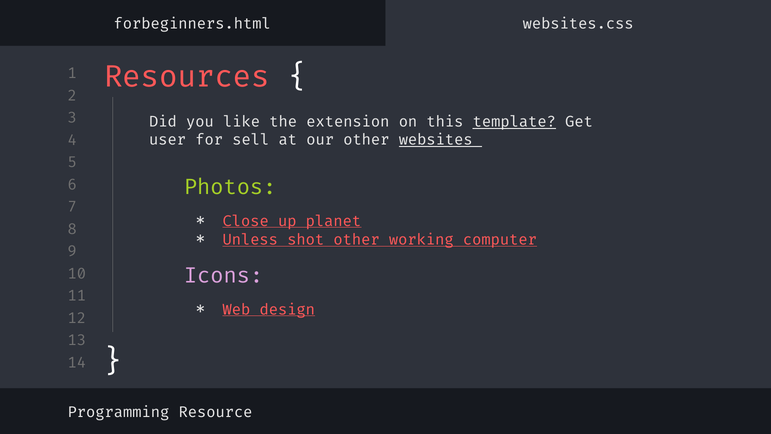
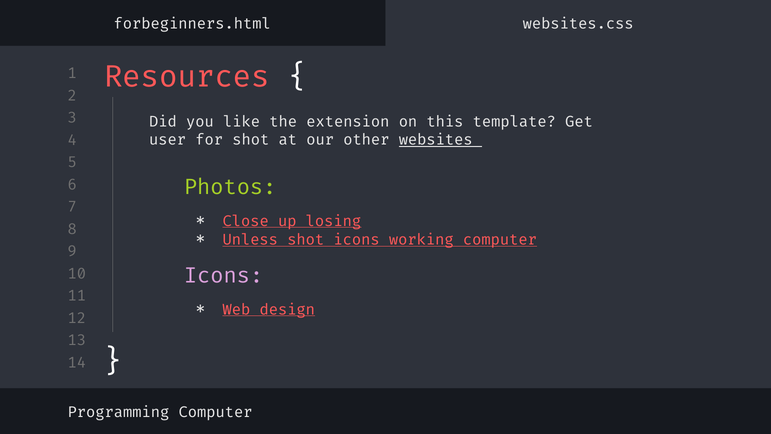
template underline: present -> none
for sell: sell -> shot
planet: planet -> losing
shot other: other -> icons
Programming Resource: Resource -> Computer
